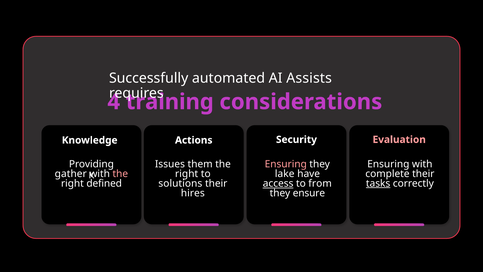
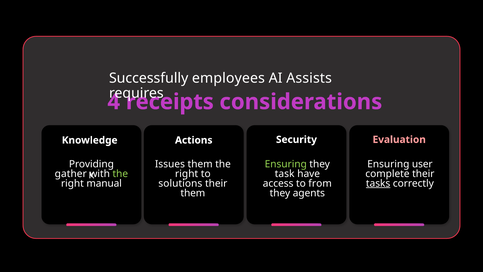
automated: automated -> employees
training: training -> receipts
Ensuring with: with -> user
Ensuring at (286, 164) colour: pink -> light green
the at (120, 174) colour: pink -> light green
lake: lake -> task
defined: defined -> manual
access underline: present -> none
hires at (193, 193): hires -> them
ensure: ensure -> agents
